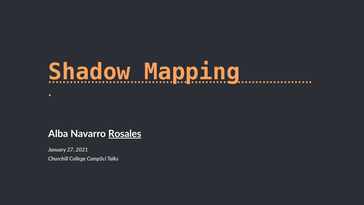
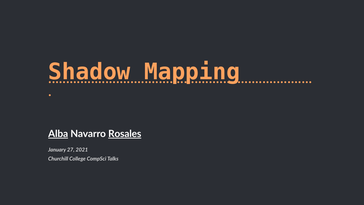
Alba underline: none -> present
